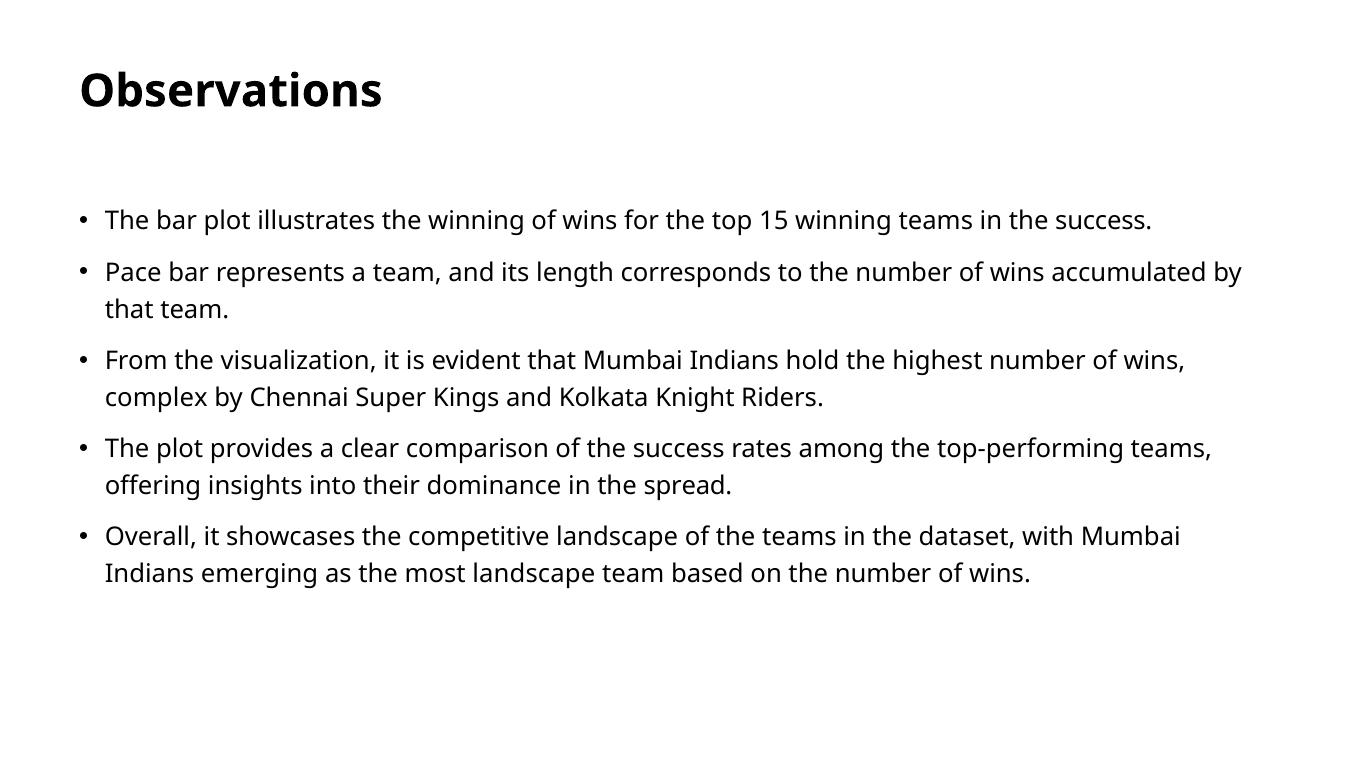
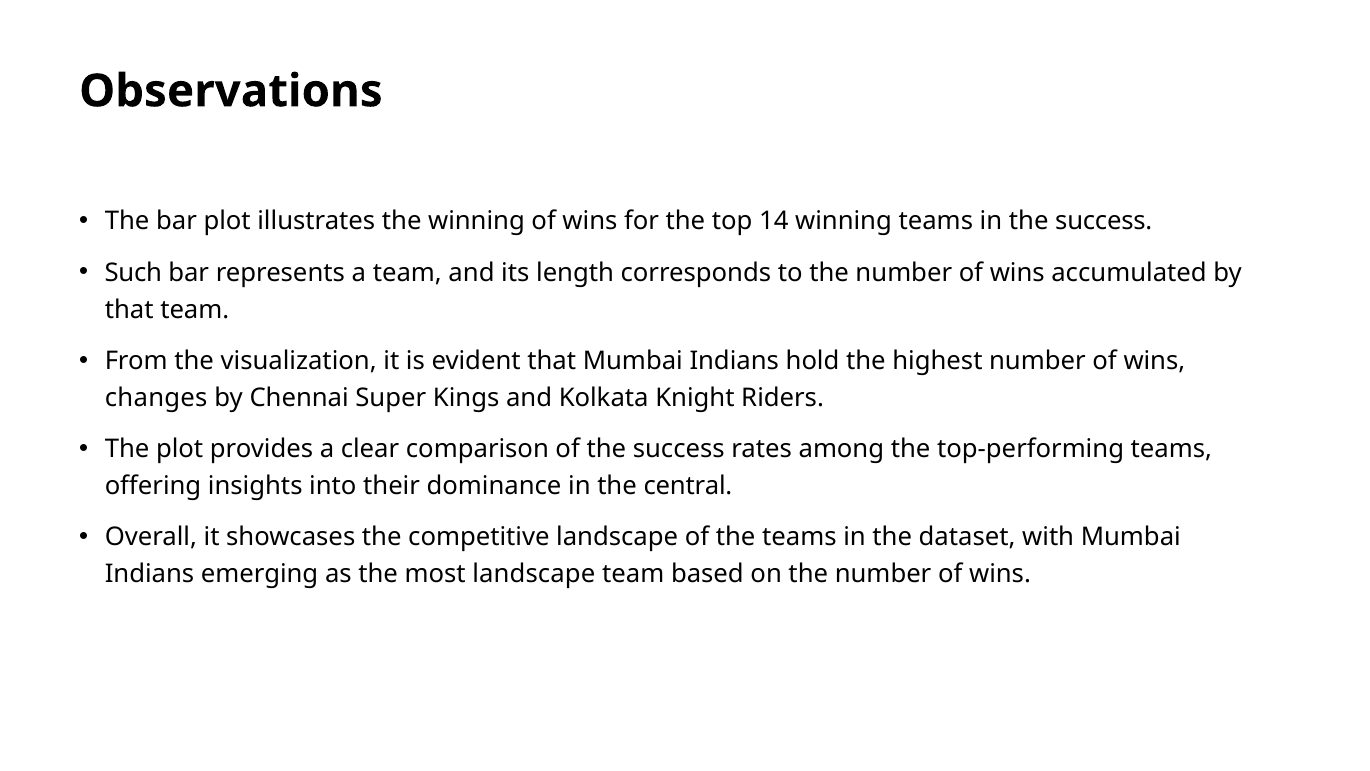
15: 15 -> 14
Pace: Pace -> Such
complex: complex -> changes
spread: spread -> central
